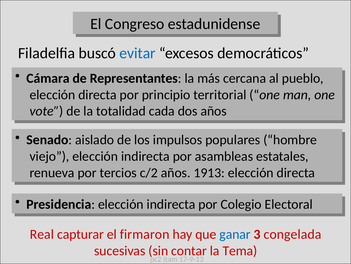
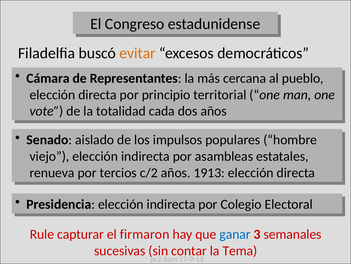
evitar colour: blue -> orange
Real: Real -> Rule
congelada: congelada -> semanales
